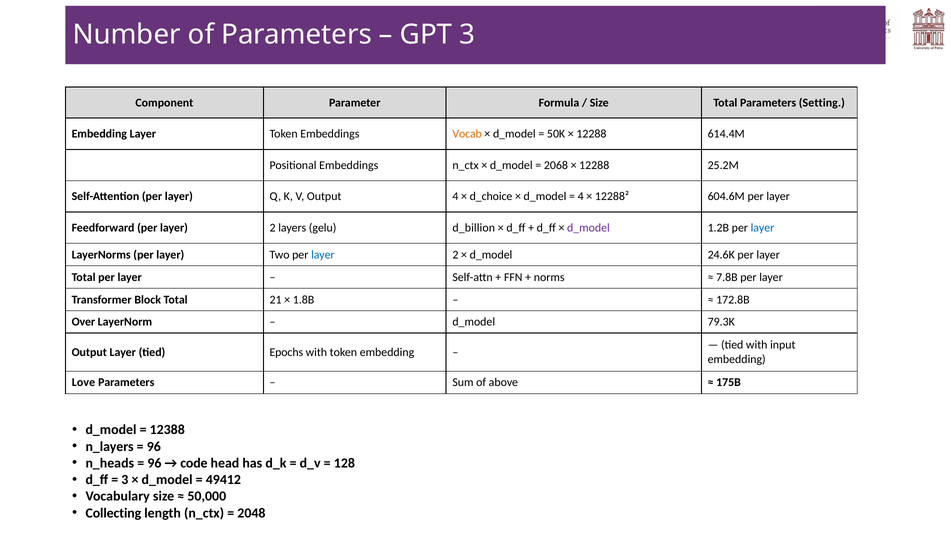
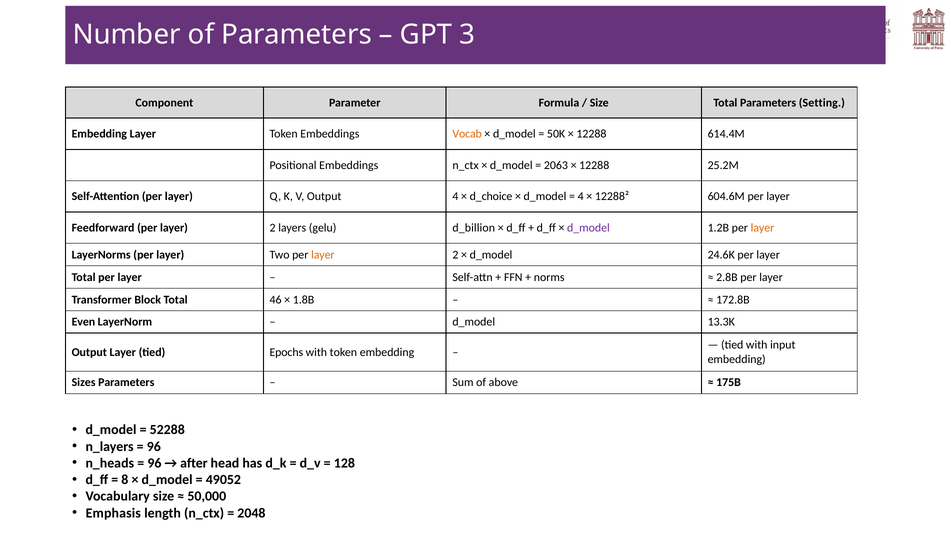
2068: 2068 -> 2063
layer at (762, 228) colour: blue -> orange
layer at (323, 255) colour: blue -> orange
7.8B: 7.8B -> 2.8B
21: 21 -> 46
Over: Over -> Even
79.3K: 79.3K -> 13.3K
Love: Love -> Sizes
12388: 12388 -> 52288
code: code -> after
3 at (125, 480): 3 -> 8
49412: 49412 -> 49052
Collecting: Collecting -> Emphasis
